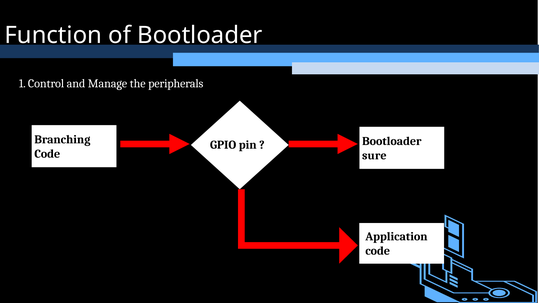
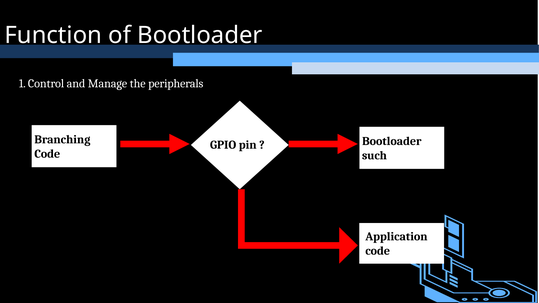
sure: sure -> such
